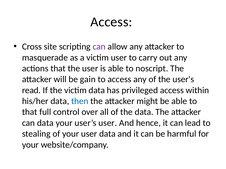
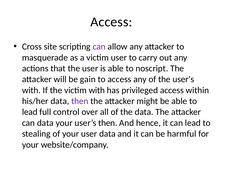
read at (31, 90): read -> with
victim data: data -> with
then at (80, 101) colour: blue -> purple
that at (30, 112): that -> lead
user’s user: user -> then
